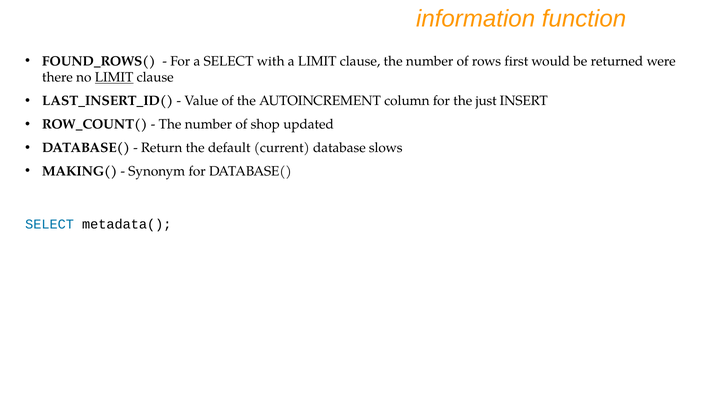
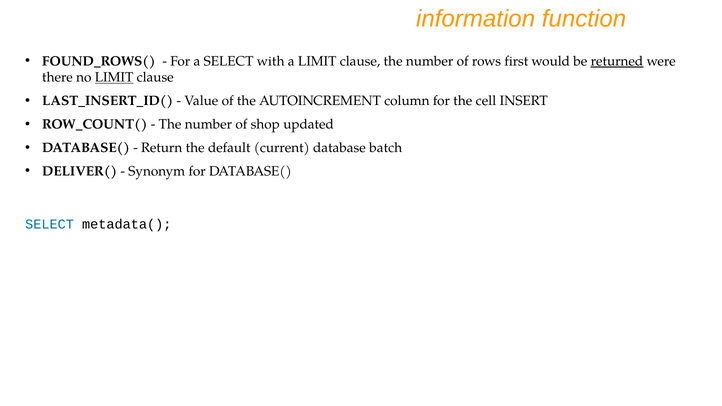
returned underline: none -> present
just: just -> cell
slows: slows -> batch
MAKING(: MAKING( -> DELIVER(
